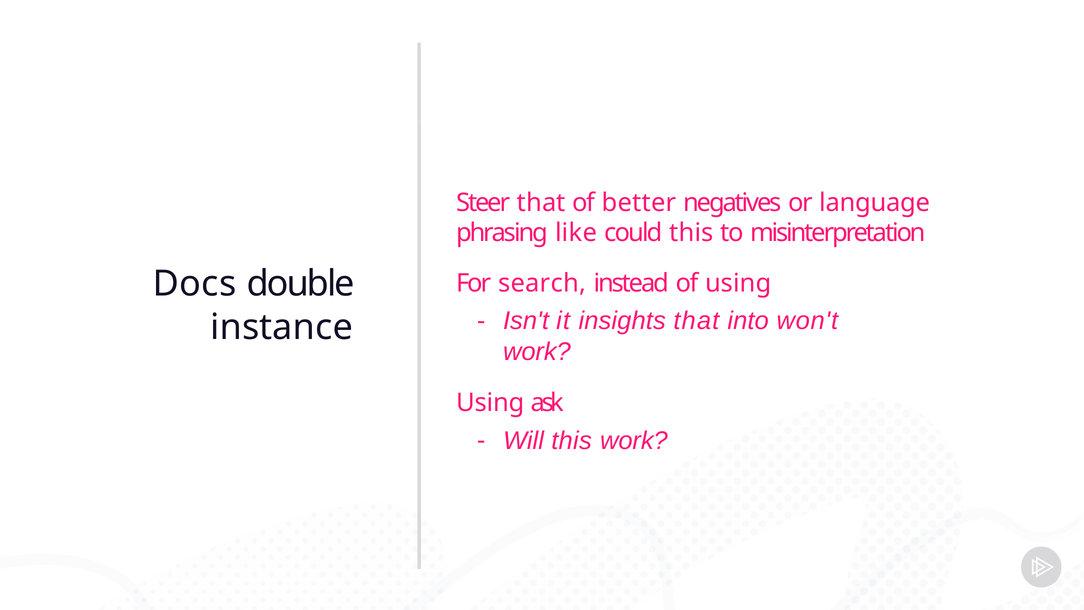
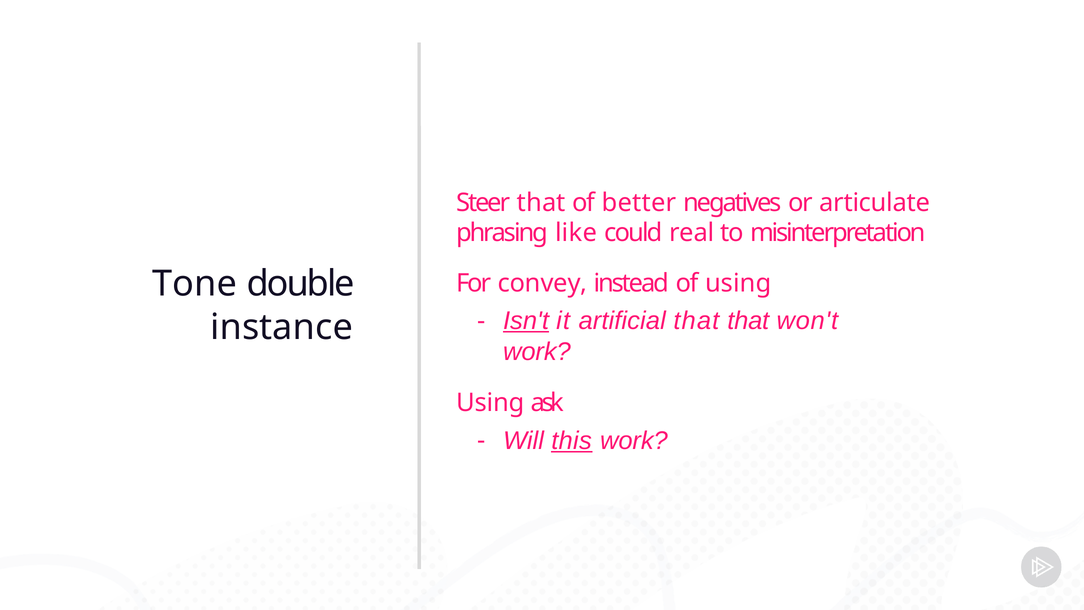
language: language -> articulate
could this: this -> real
Docs: Docs -> Tone
search: search -> convey
Isn't underline: none -> present
insights: insights -> artificial
that into: into -> that
this at (572, 440) underline: none -> present
